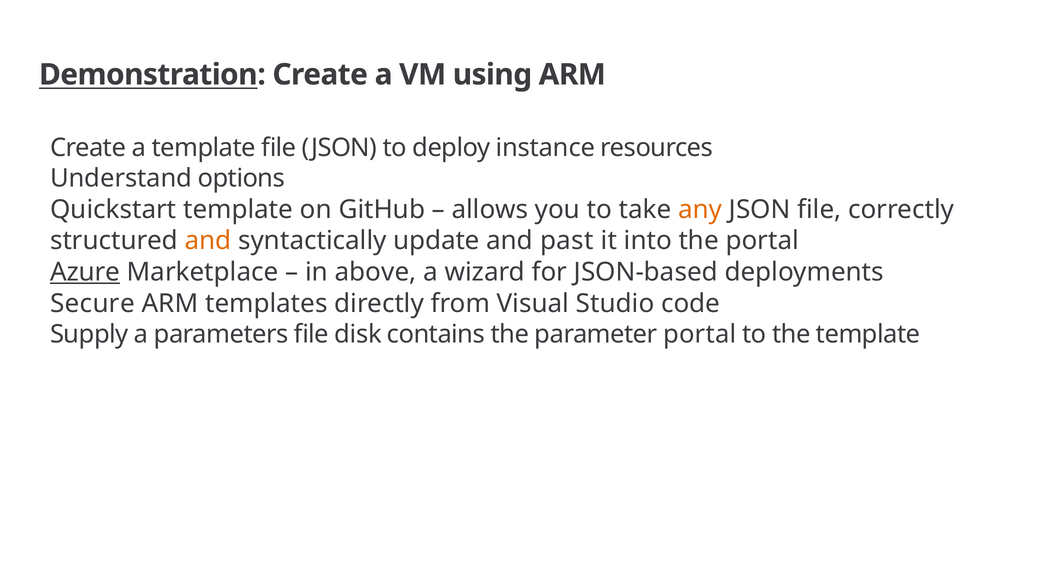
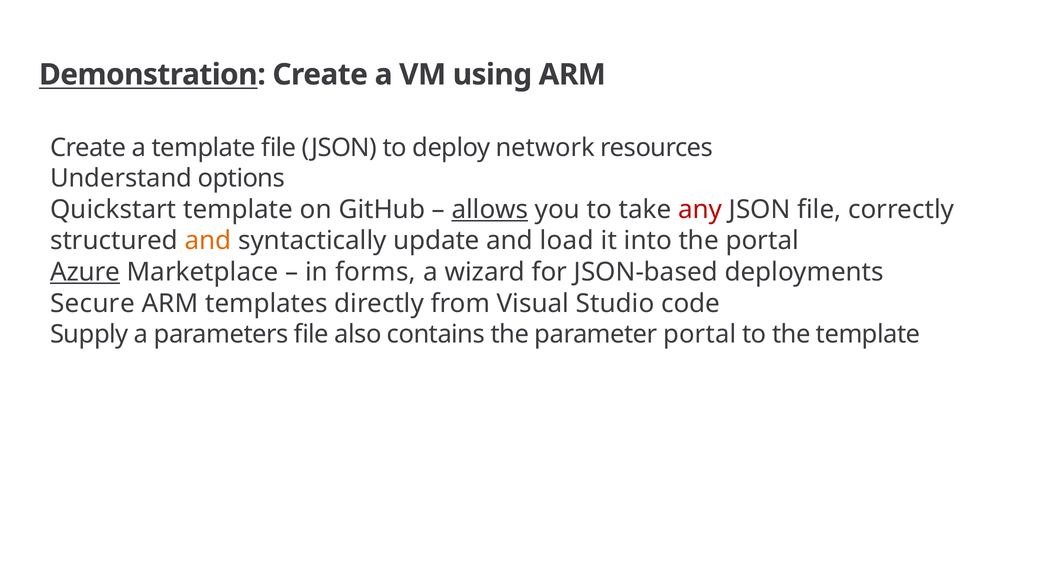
instance: instance -> network
allows underline: none -> present
any colour: orange -> red
past: past -> load
above: above -> forms
disk: disk -> also
